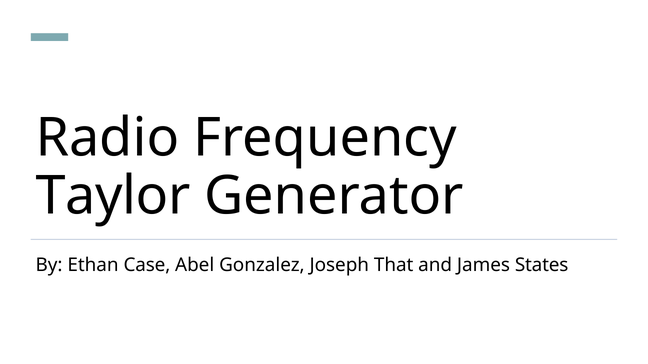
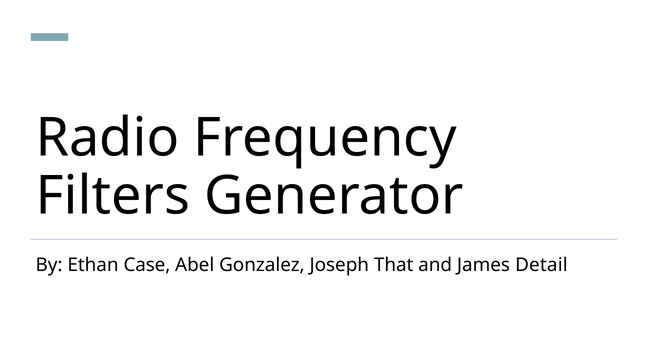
Taylor: Taylor -> Filters
States: States -> Detail
